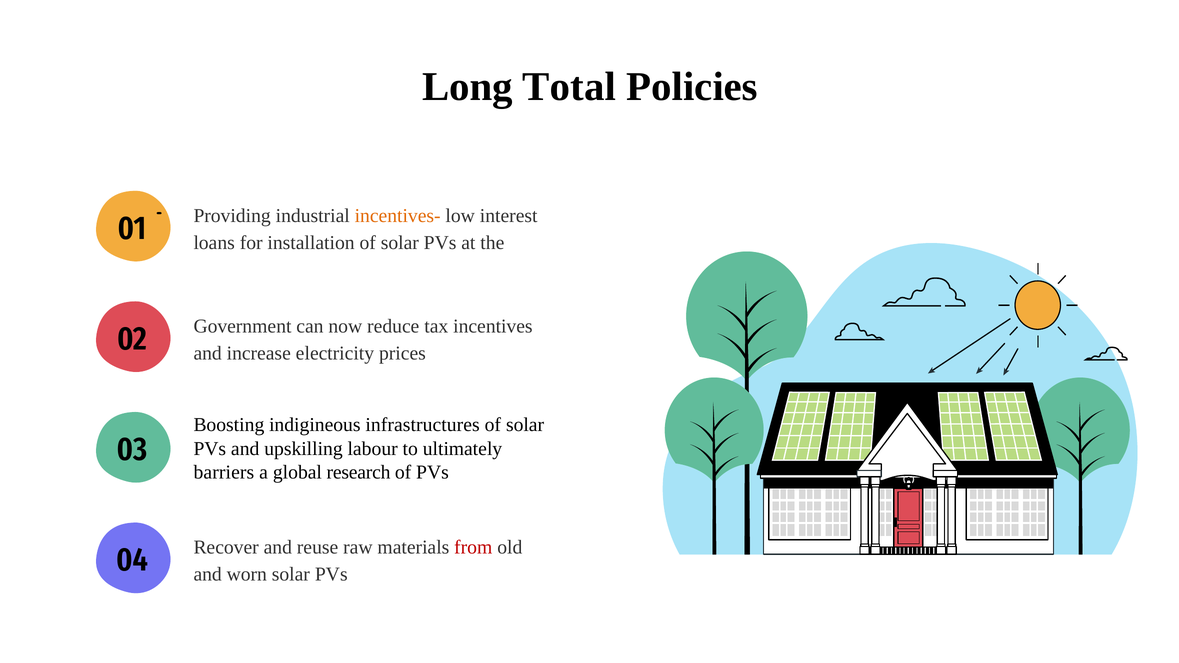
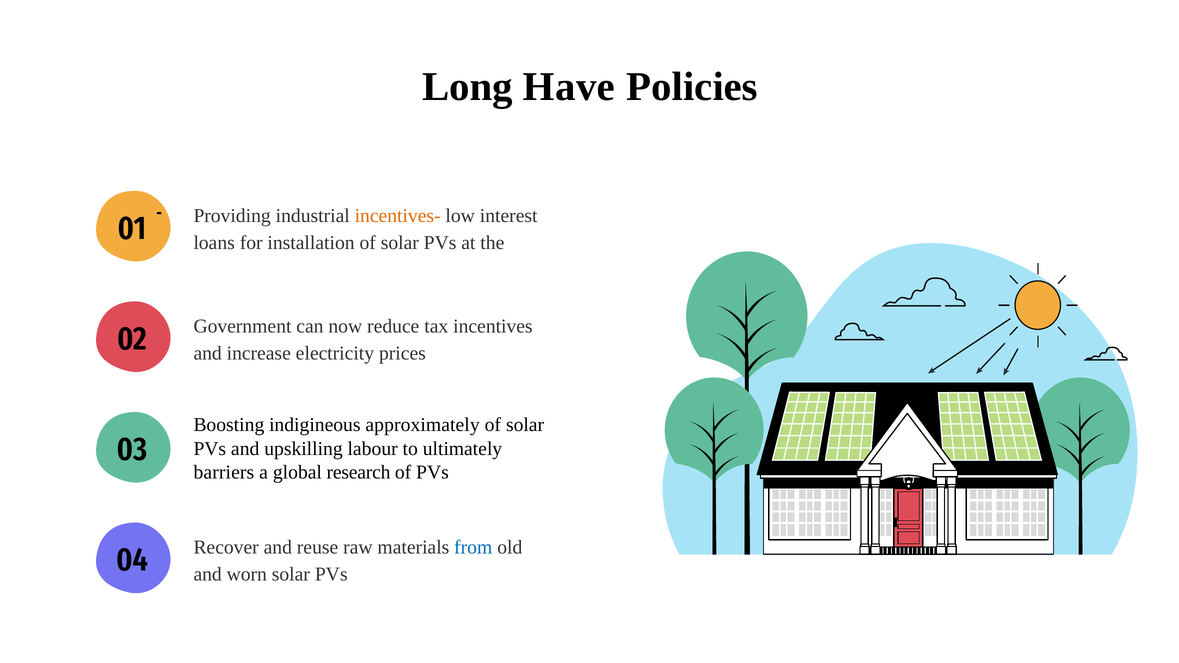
Total: Total -> Have
infrastructures: infrastructures -> approximately
from colour: red -> blue
